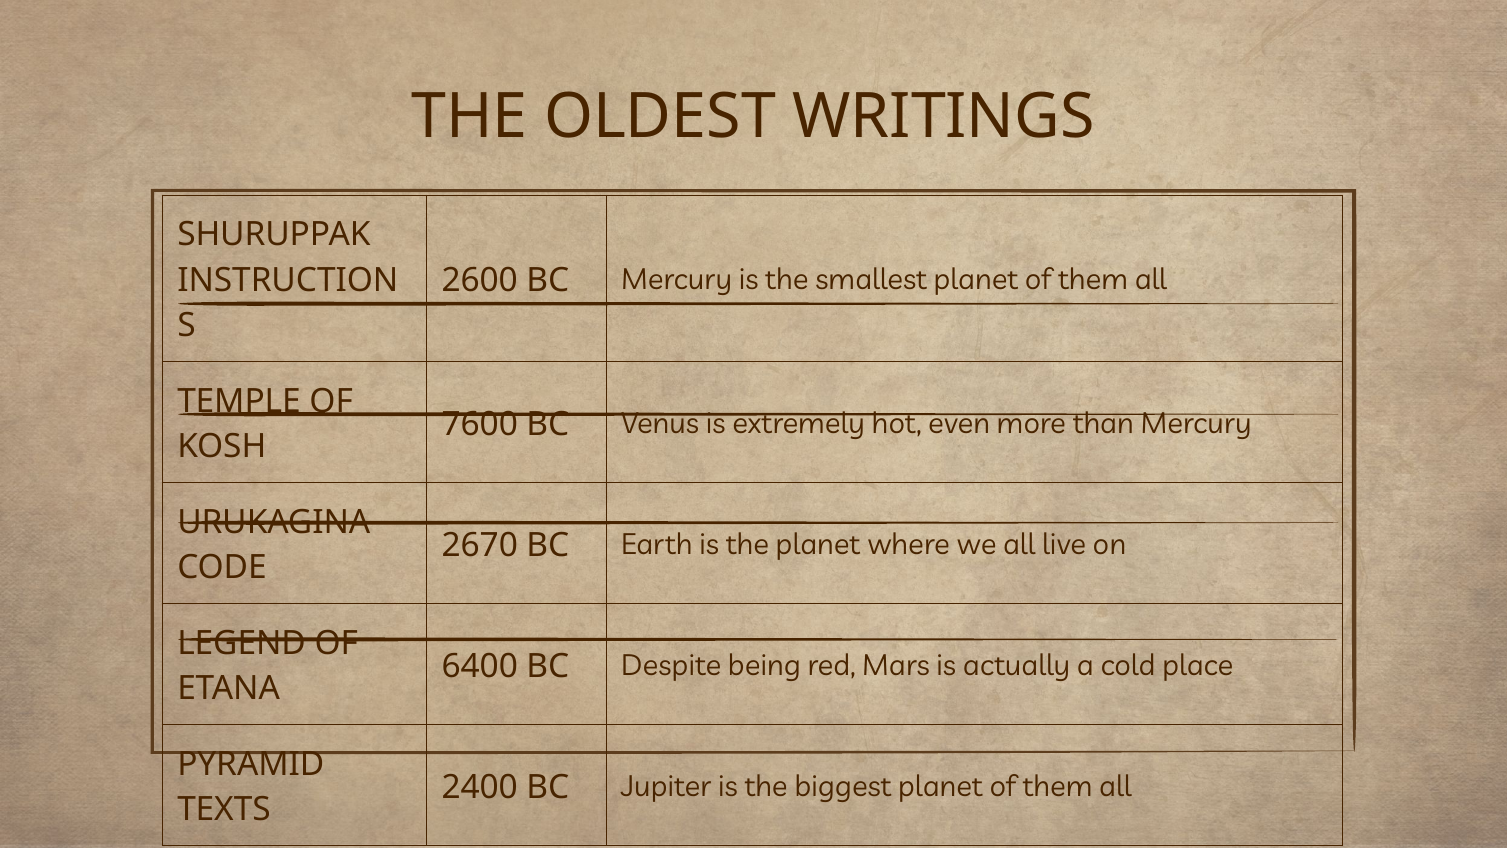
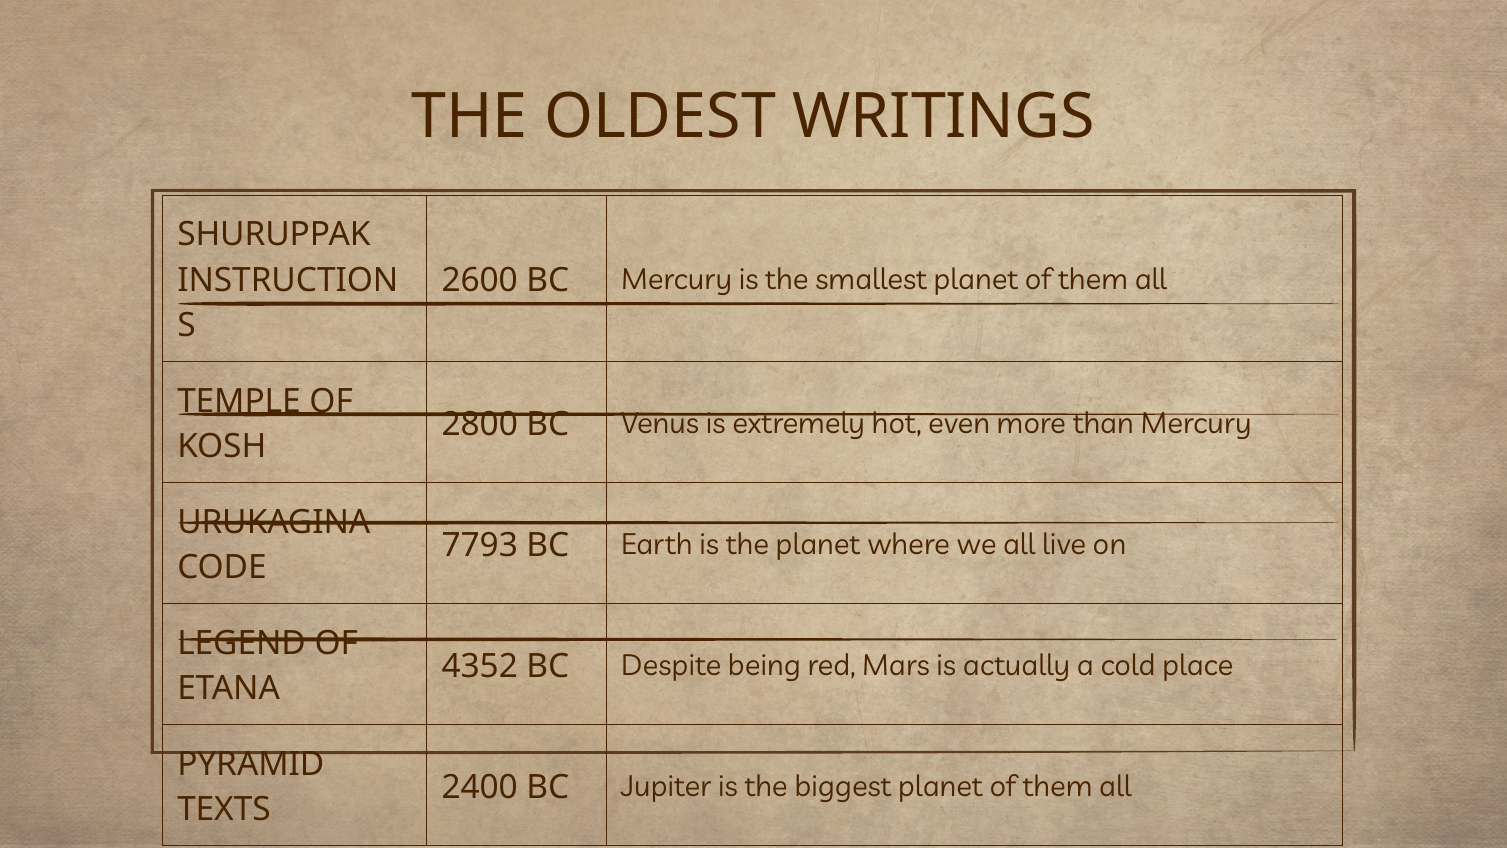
7600: 7600 -> 2800
2670: 2670 -> 7793
6400: 6400 -> 4352
